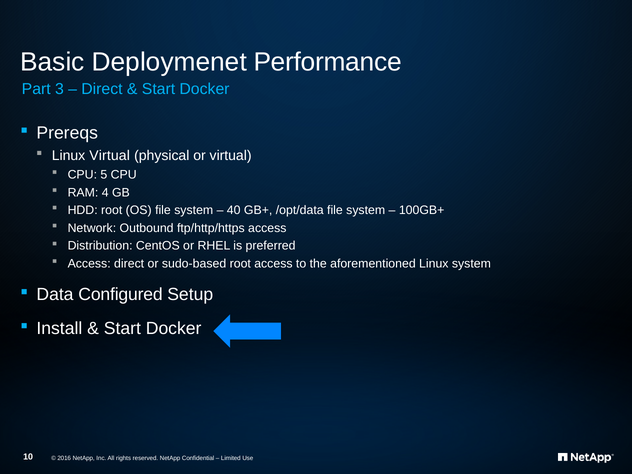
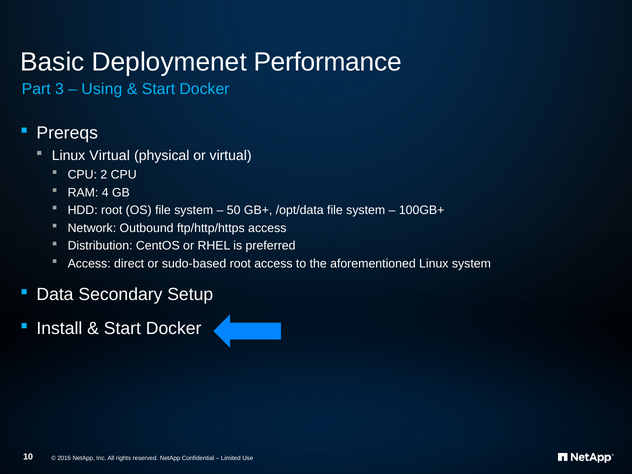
Direct at (102, 89): Direct -> Using
5: 5 -> 2
40: 40 -> 50
Configured: Configured -> Secondary
